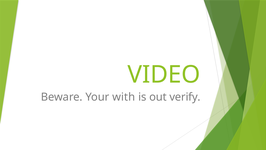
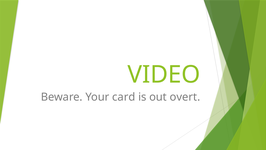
with: with -> card
verify: verify -> overt
